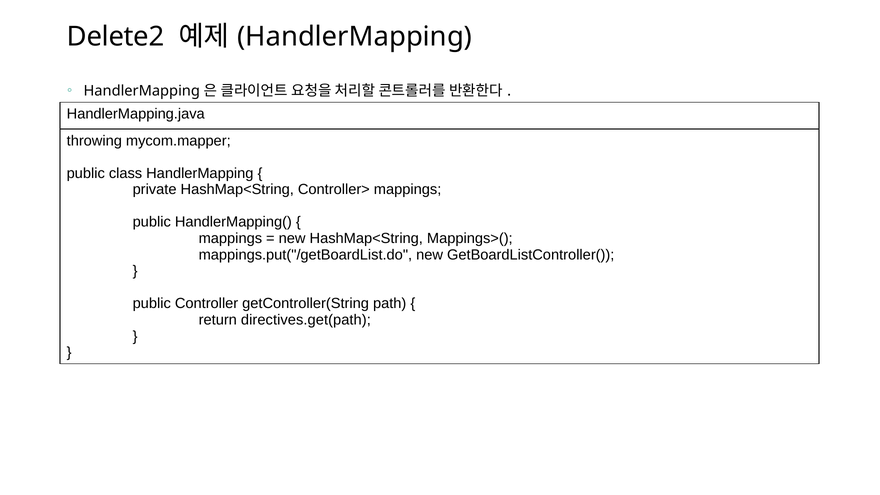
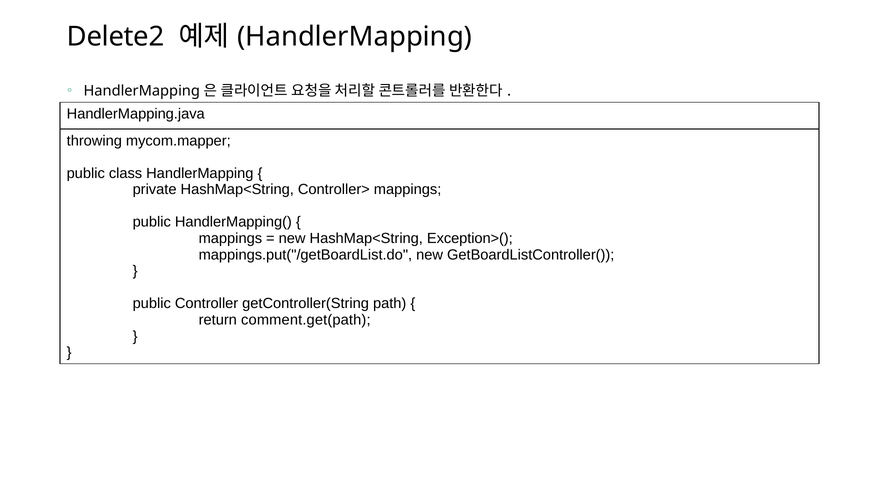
Mappings>(: Mappings>( -> Exception>(
directives.get(path: directives.get(path -> comment.get(path
